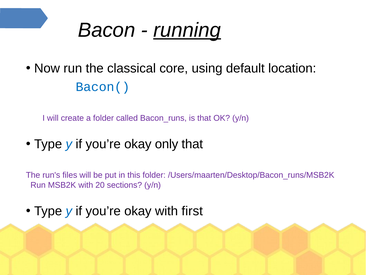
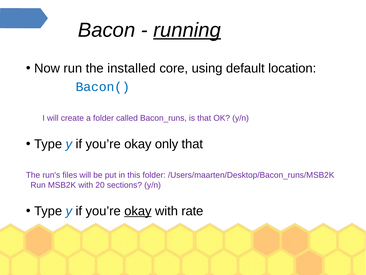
classical: classical -> installed
okay at (138, 211) underline: none -> present
first: first -> rate
